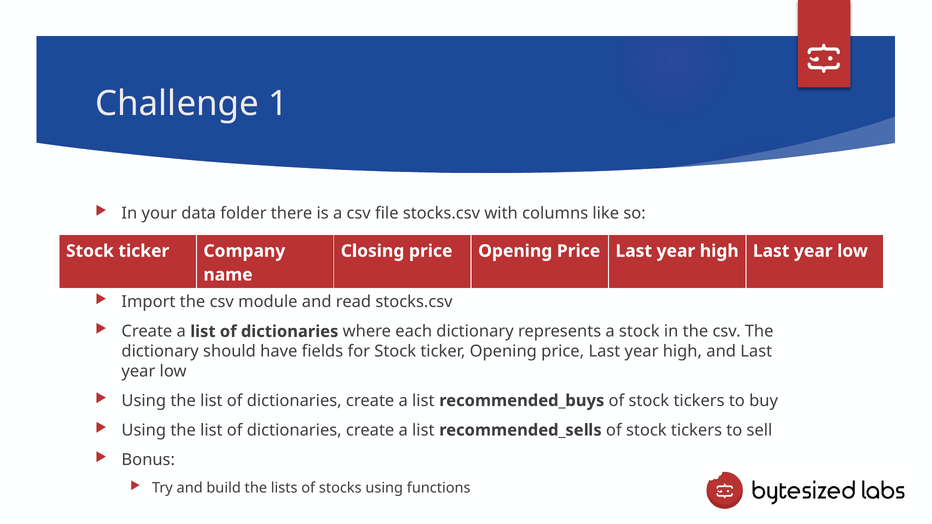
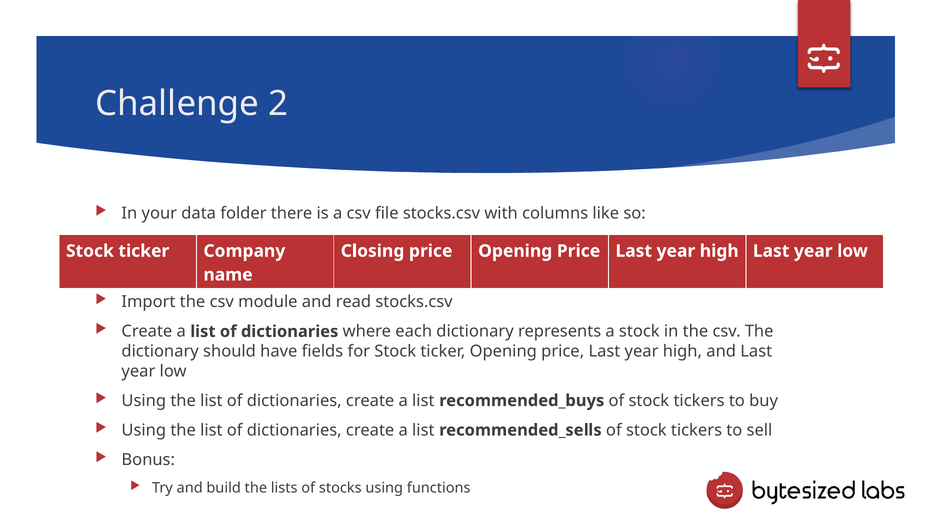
1: 1 -> 2
